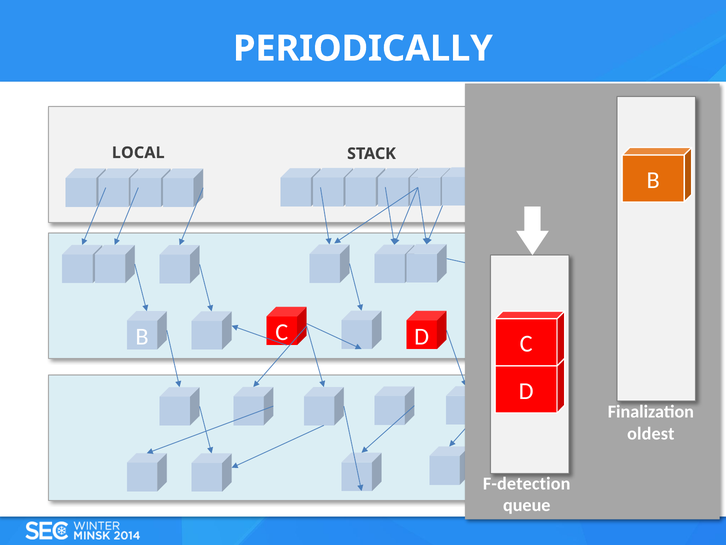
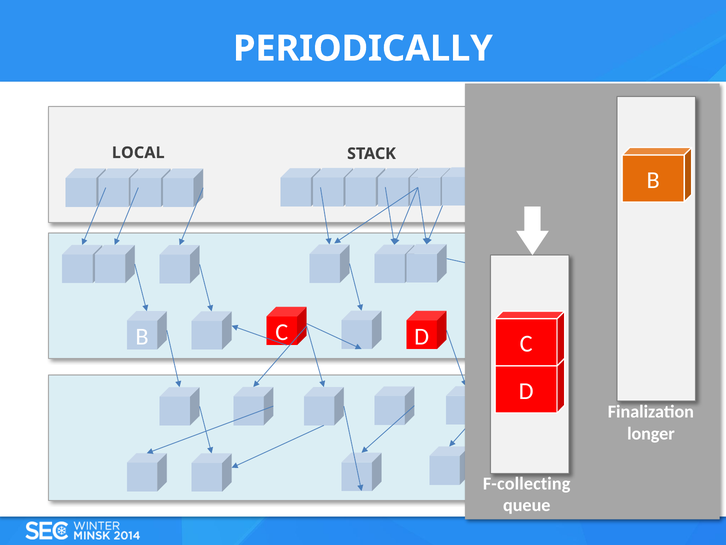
oldest: oldest -> longer
F-detection: F-detection -> F-collecting
